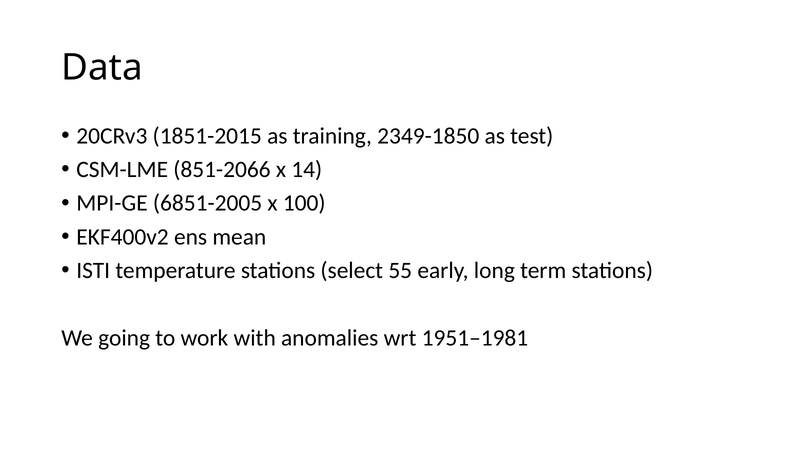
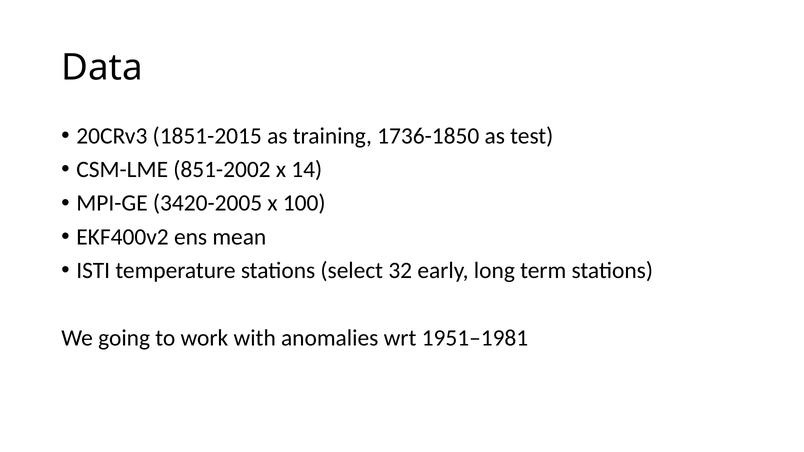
2349-1850: 2349-1850 -> 1736-1850
851-2066: 851-2066 -> 851-2002
6851-2005: 6851-2005 -> 3420-2005
55: 55 -> 32
